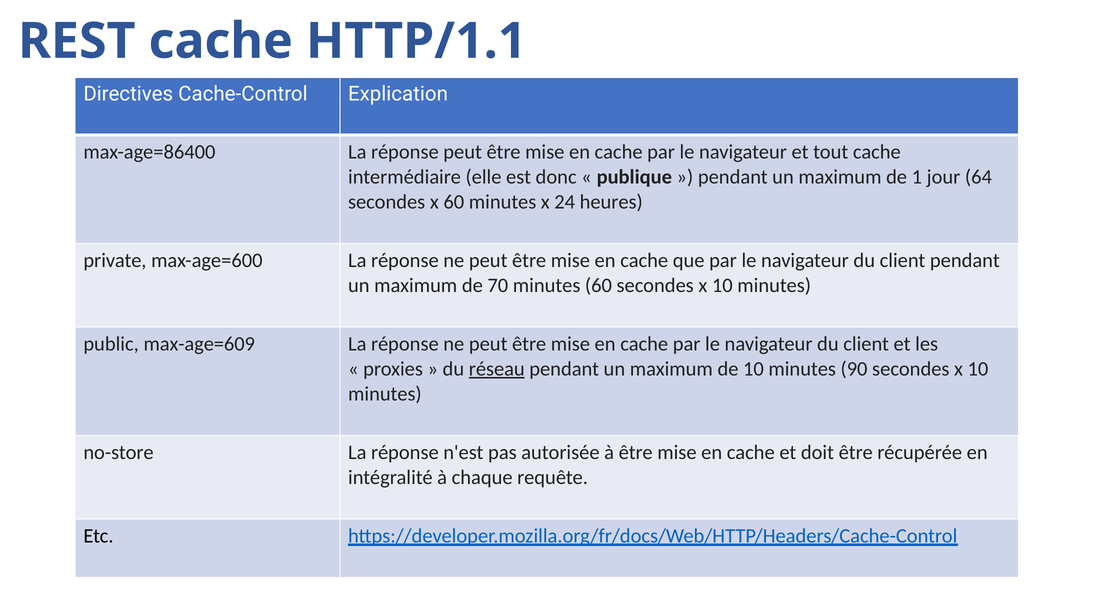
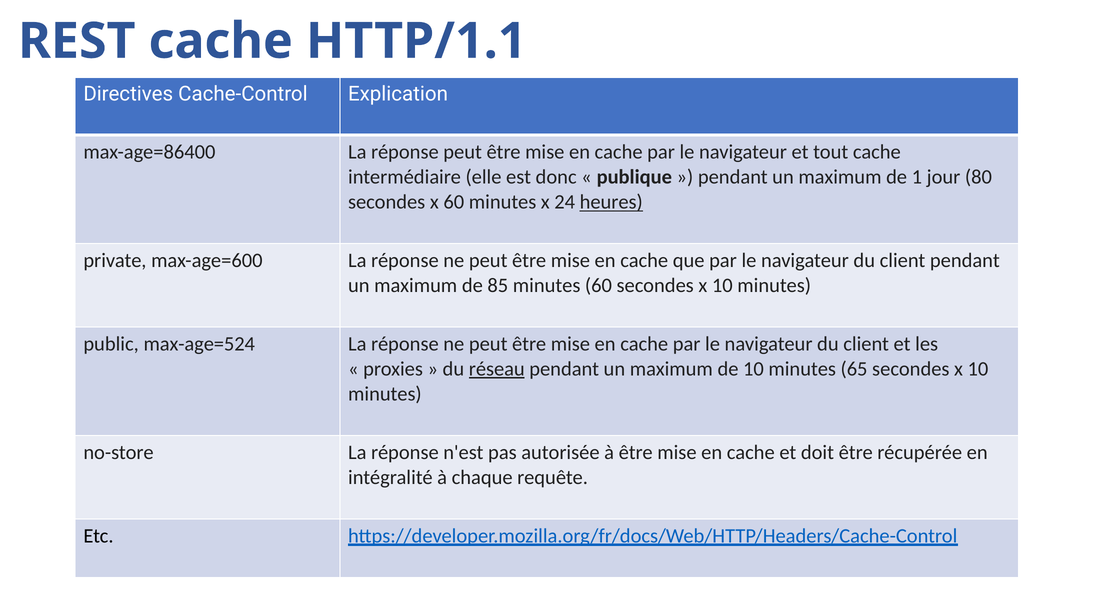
64: 64 -> 80
heures underline: none -> present
70: 70 -> 85
max-age=609: max-age=609 -> max-age=524
90: 90 -> 65
